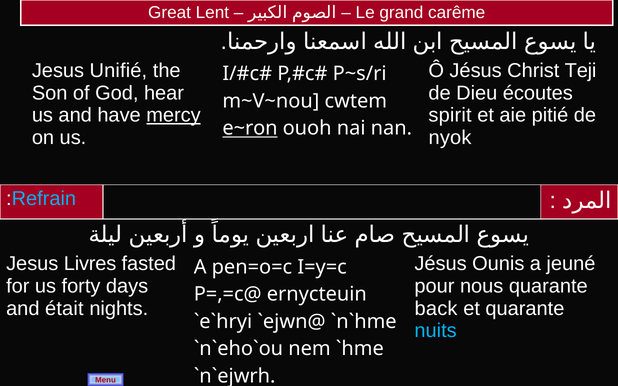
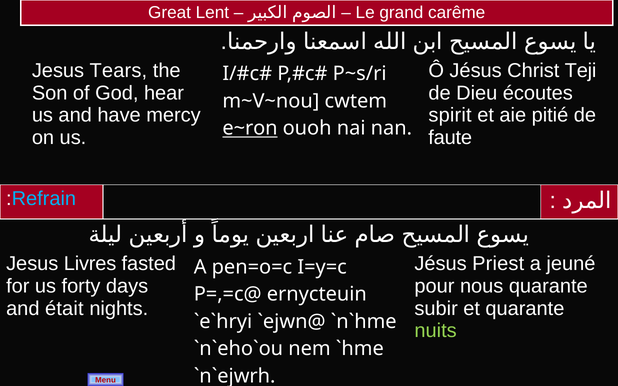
Unifié: Unifié -> Tears
mercy underline: present -> none
nyok: nyok -> faute
Ounis: Ounis -> Priest
back: back -> subir
nuits colour: light blue -> light green
